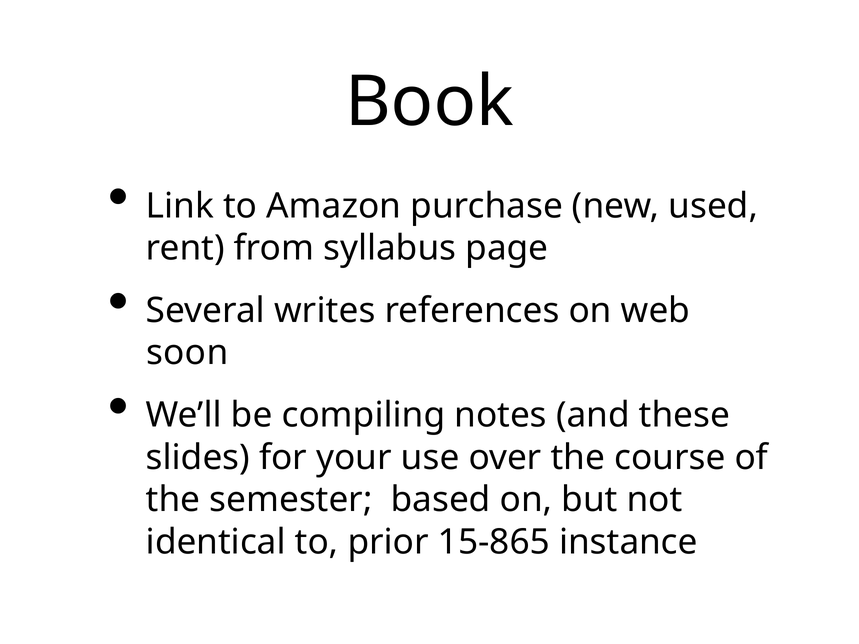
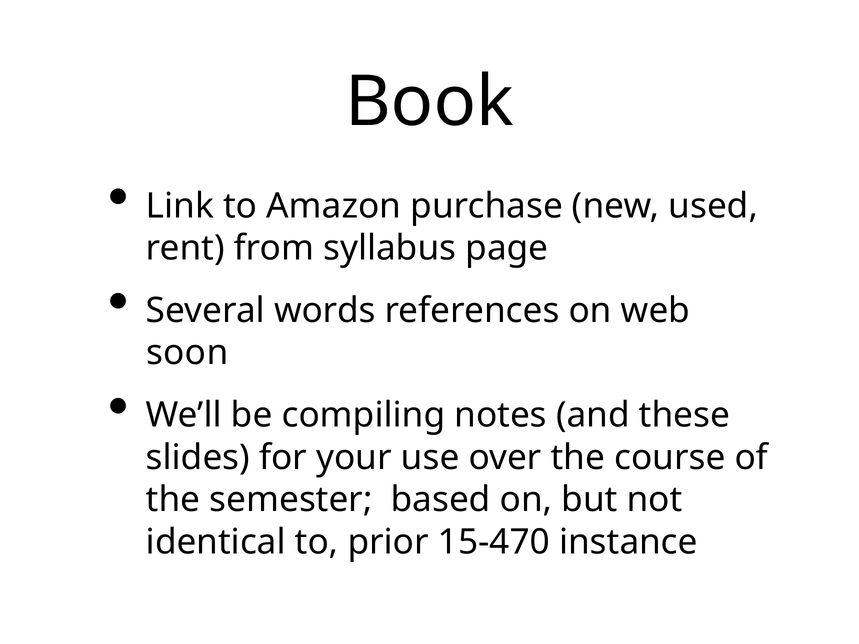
writes: writes -> words
15-865: 15-865 -> 15-470
